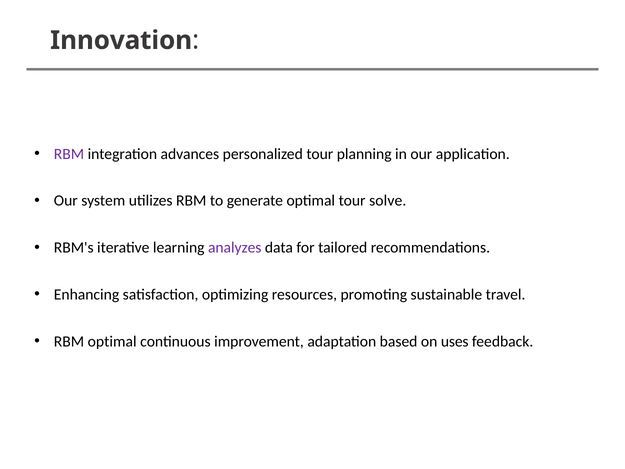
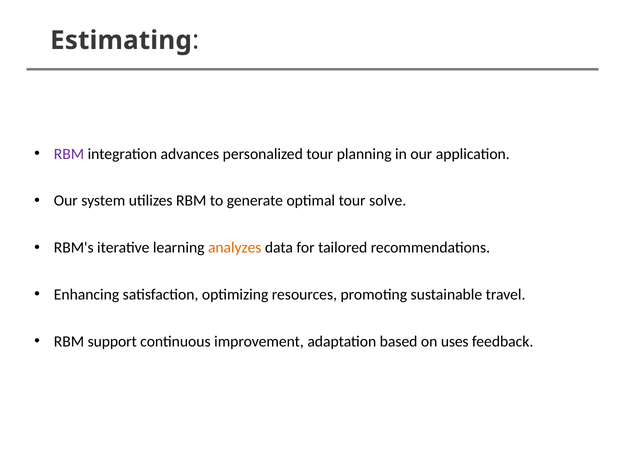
Innovation: Innovation -> Estimating
analyzes colour: purple -> orange
RBM optimal: optimal -> support
